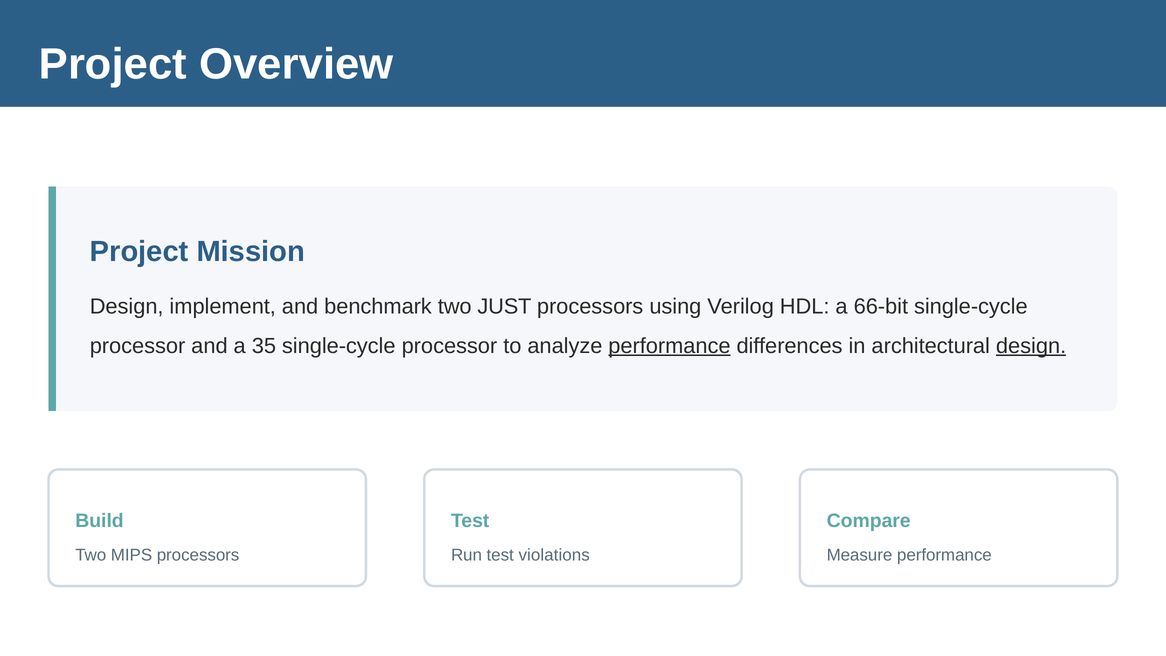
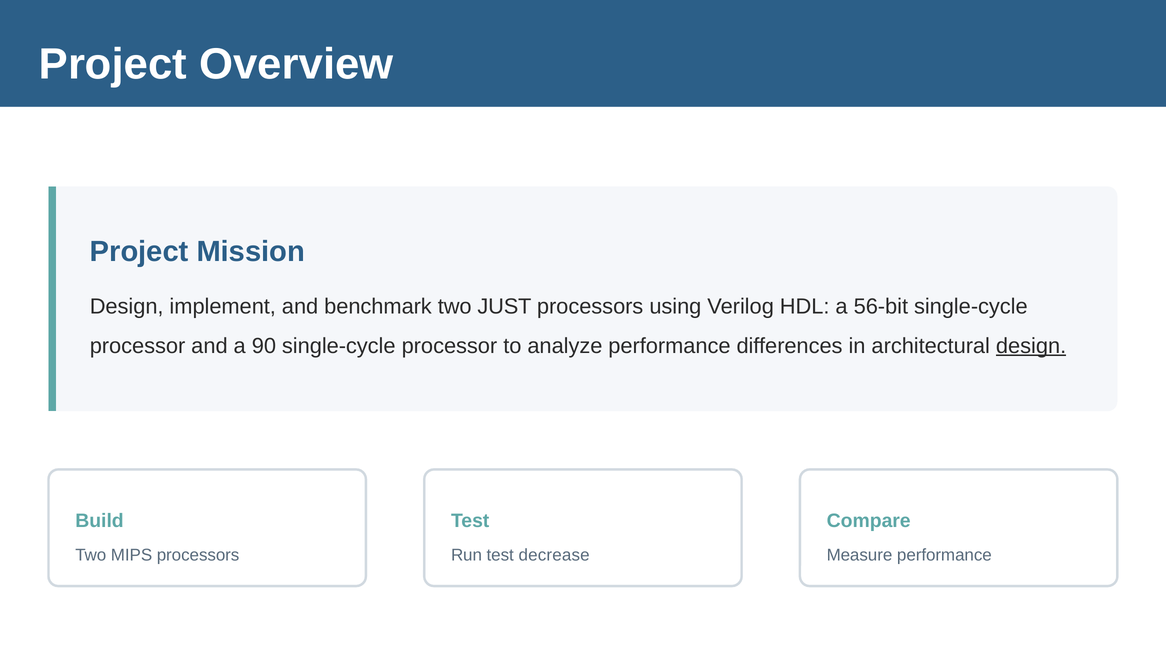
66-bit: 66-bit -> 56-bit
35: 35 -> 90
performance at (669, 346) underline: present -> none
violations: violations -> decrease
